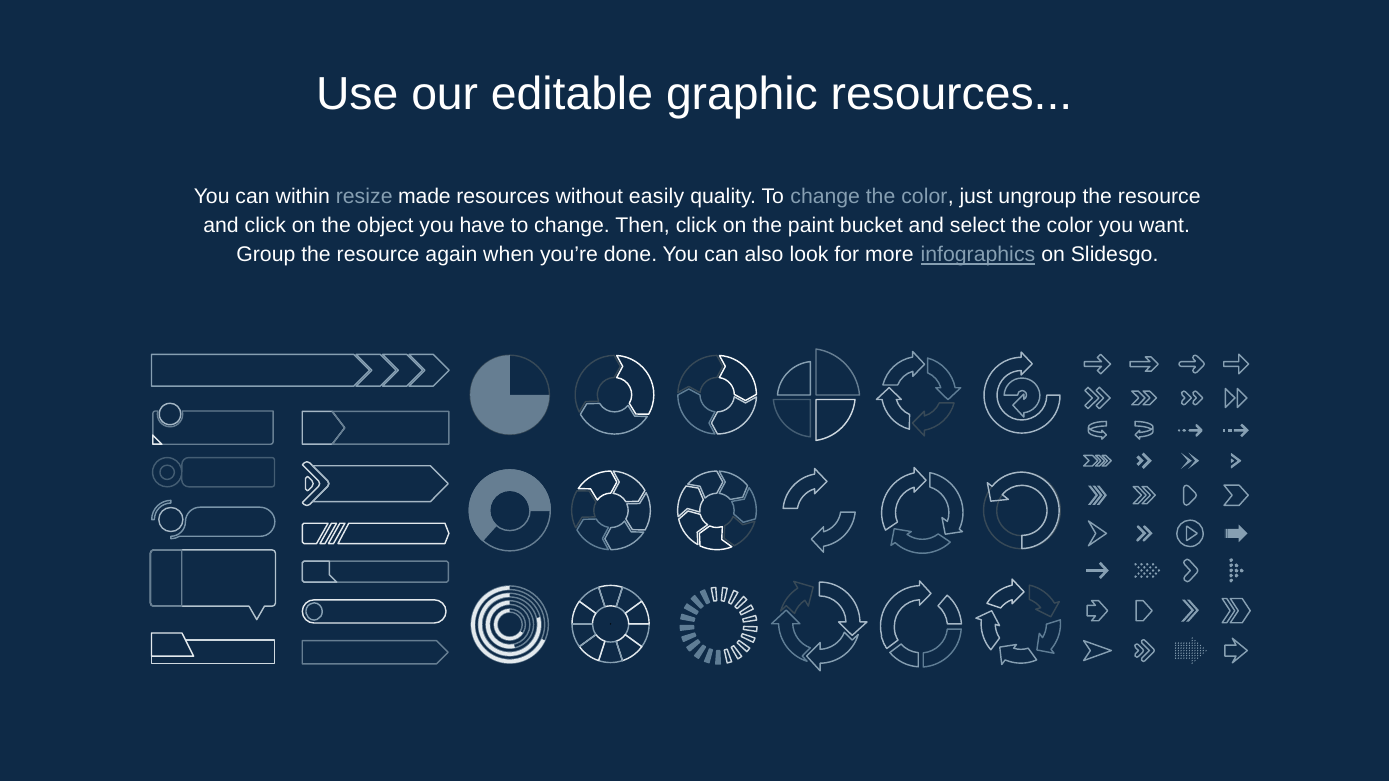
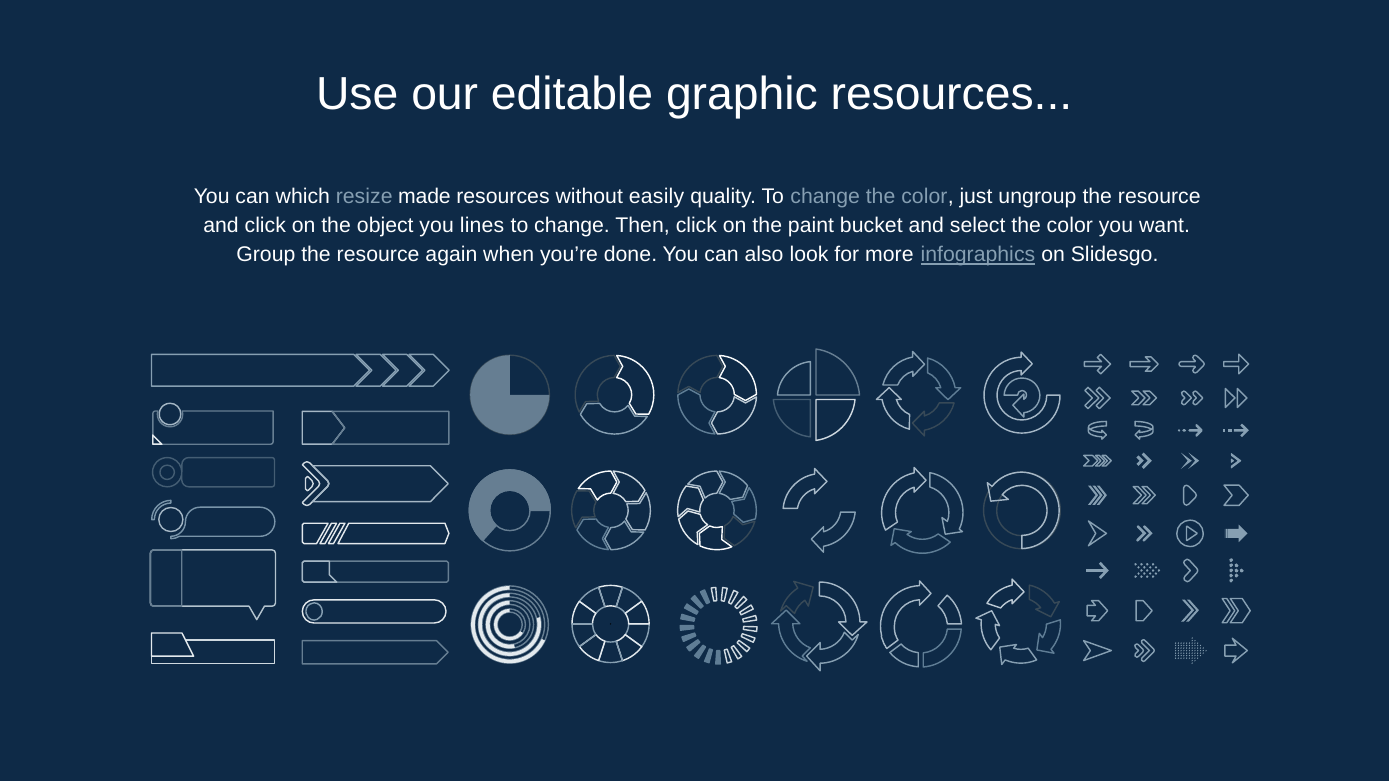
within: within -> which
have: have -> lines
